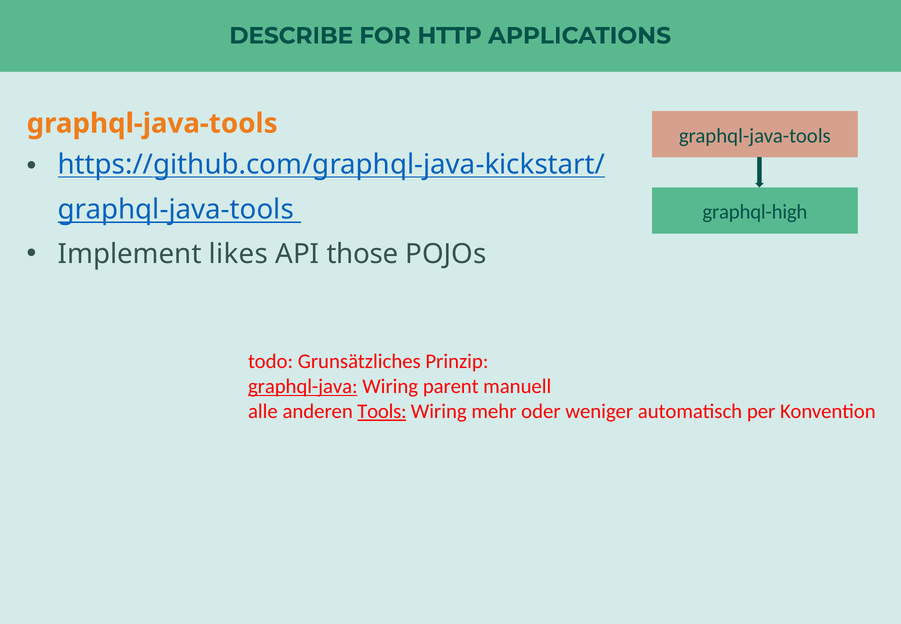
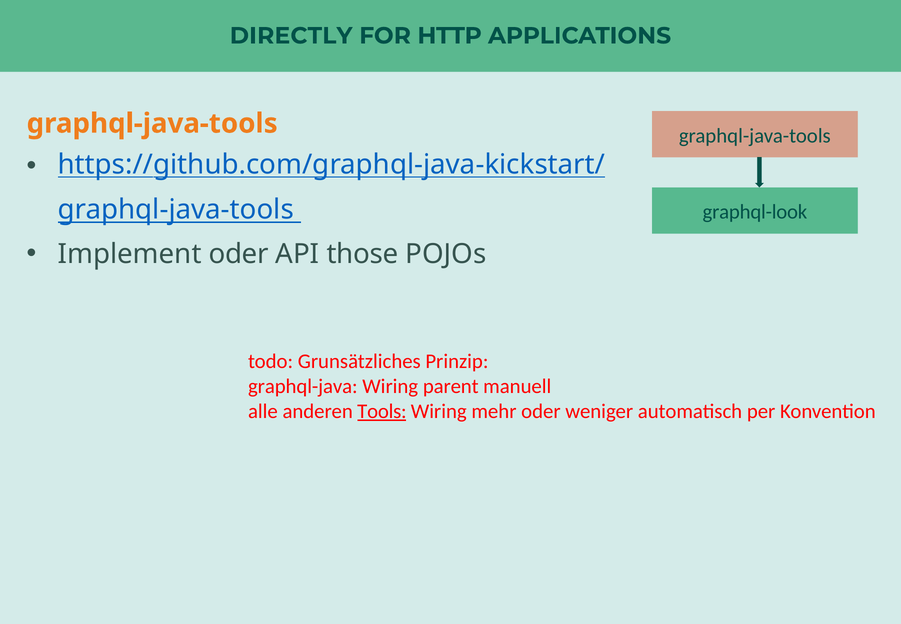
DESCRIBE: DESCRIBE -> DIRECTLY
graphql-high: graphql-high -> graphql-look
Implement likes: likes -> oder
graphql-java underline: present -> none
